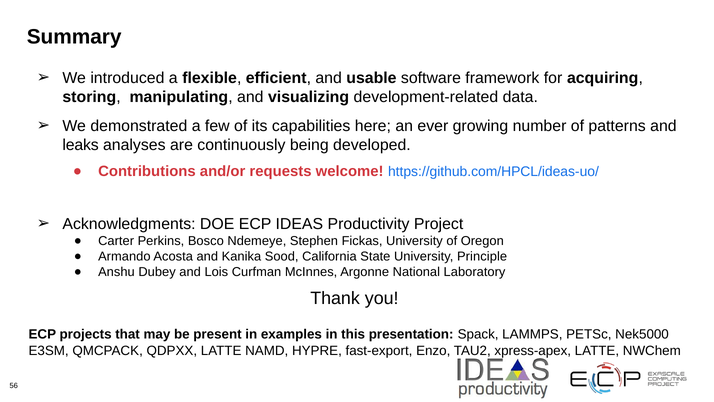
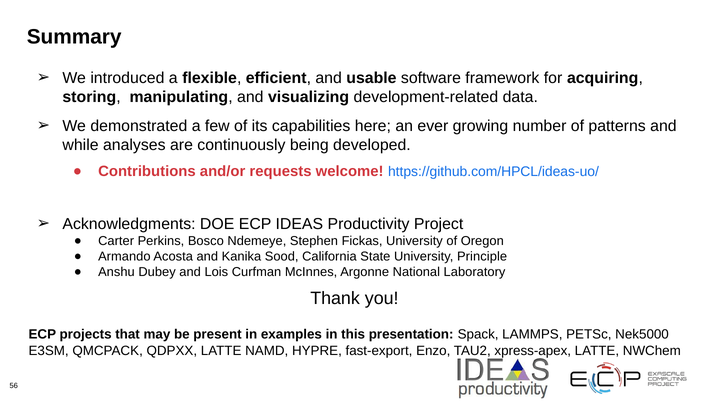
leaks: leaks -> while
